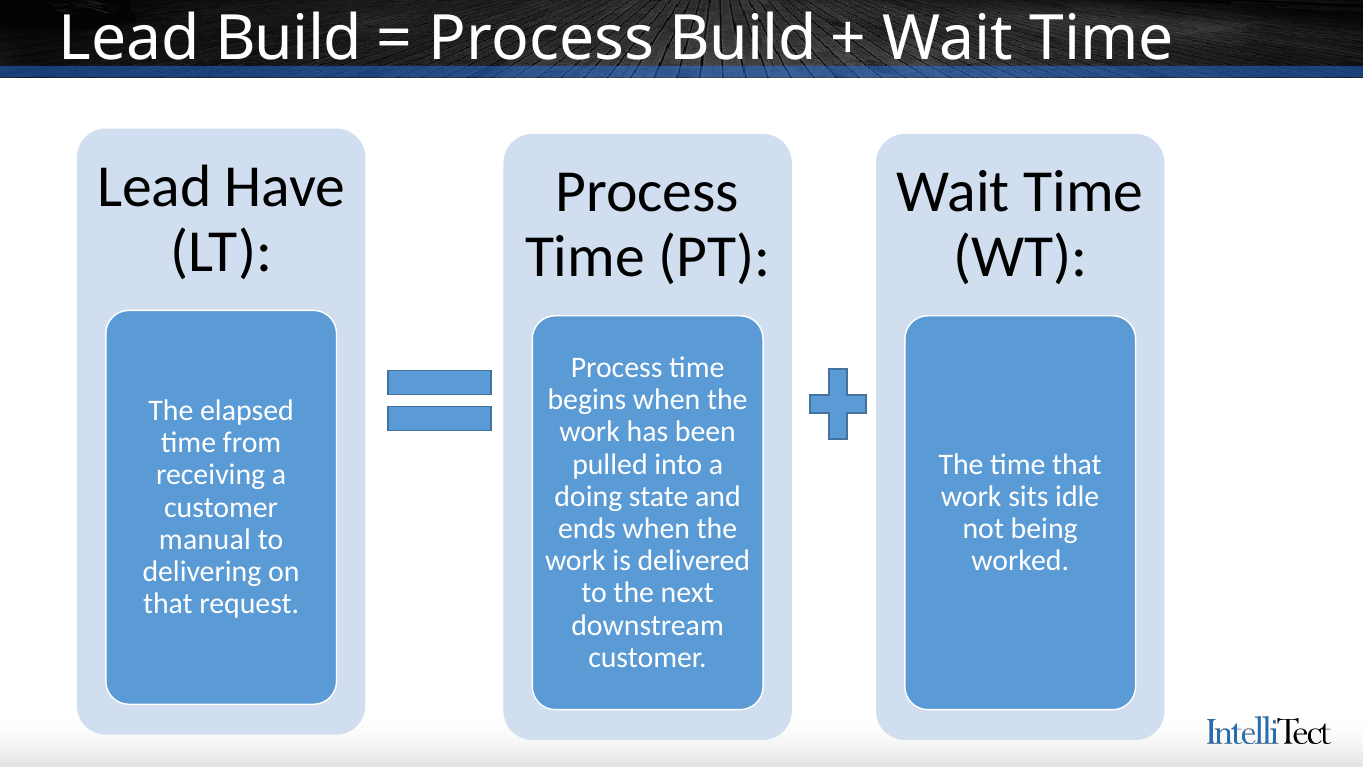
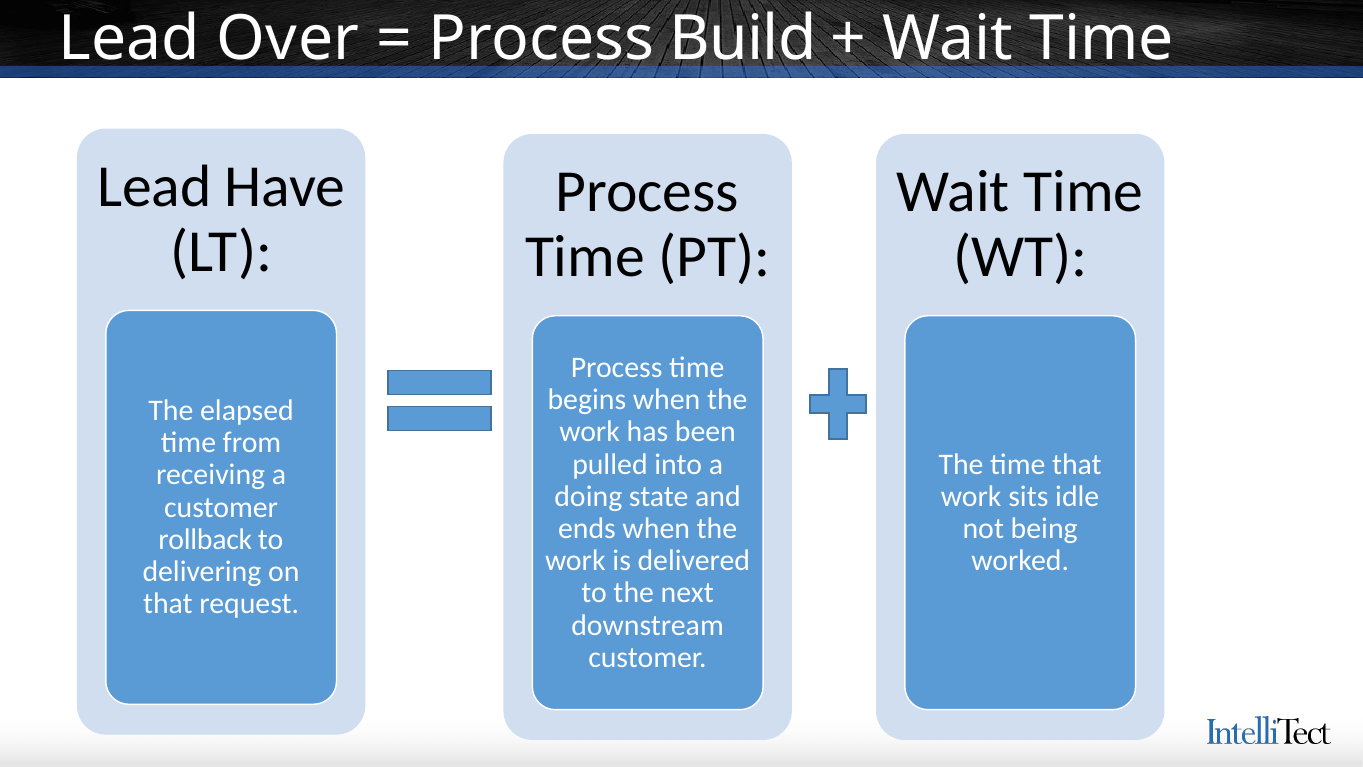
Lead Build: Build -> Over
manual: manual -> rollback
